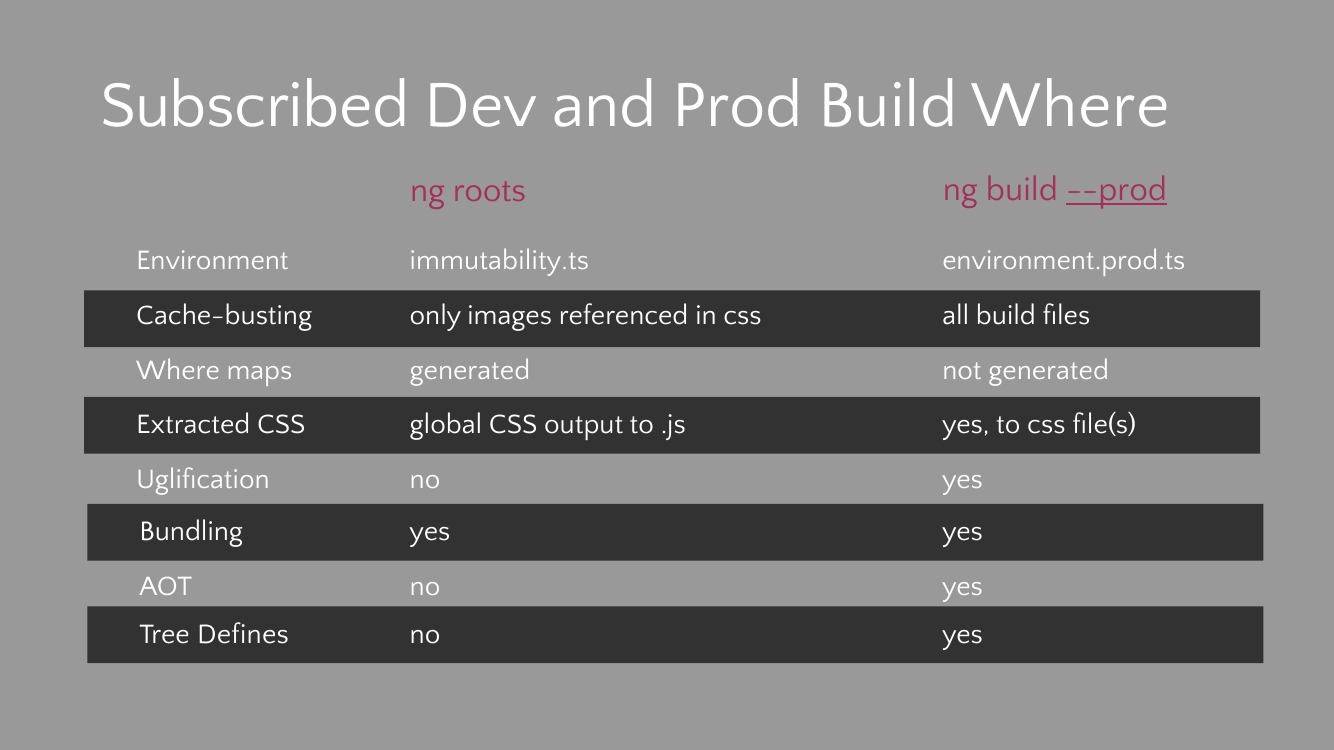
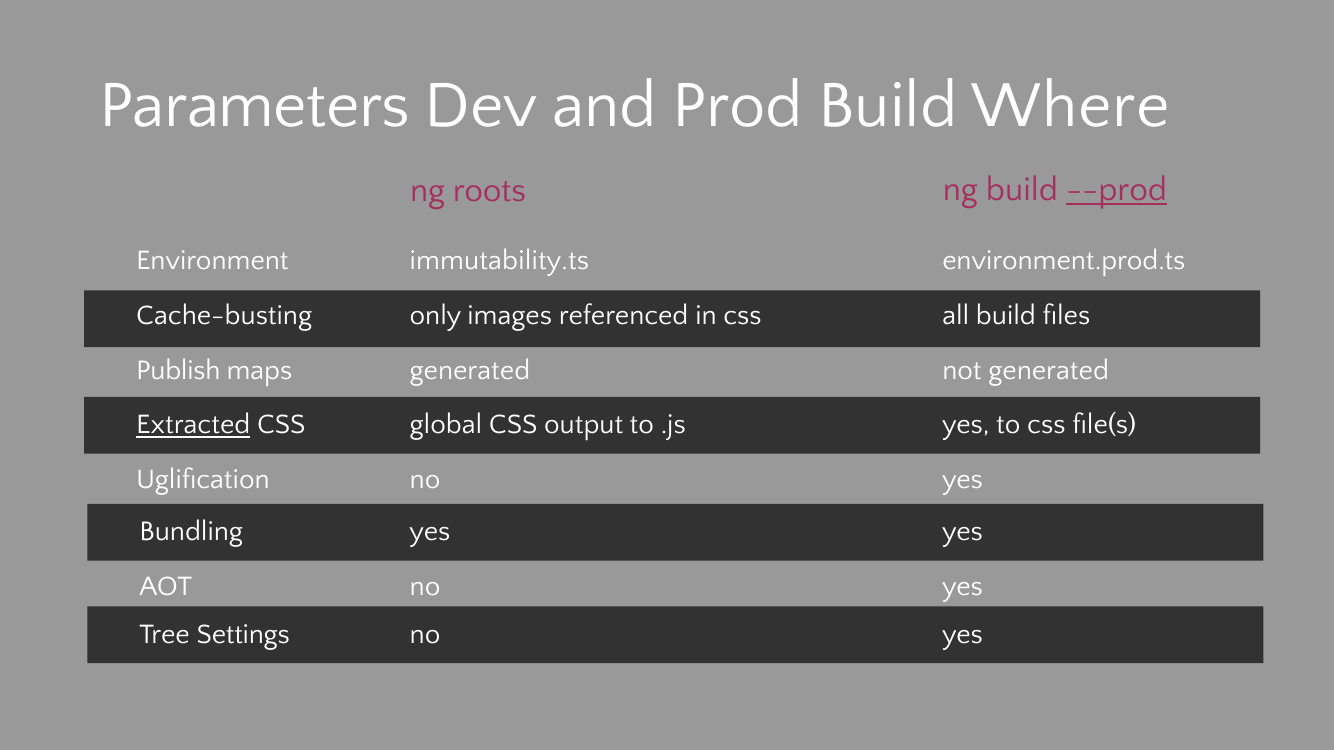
Subscribed: Subscribed -> Parameters
Where at (178, 370): Where -> Publish
Extracted underline: none -> present
Defines: Defines -> Settings
